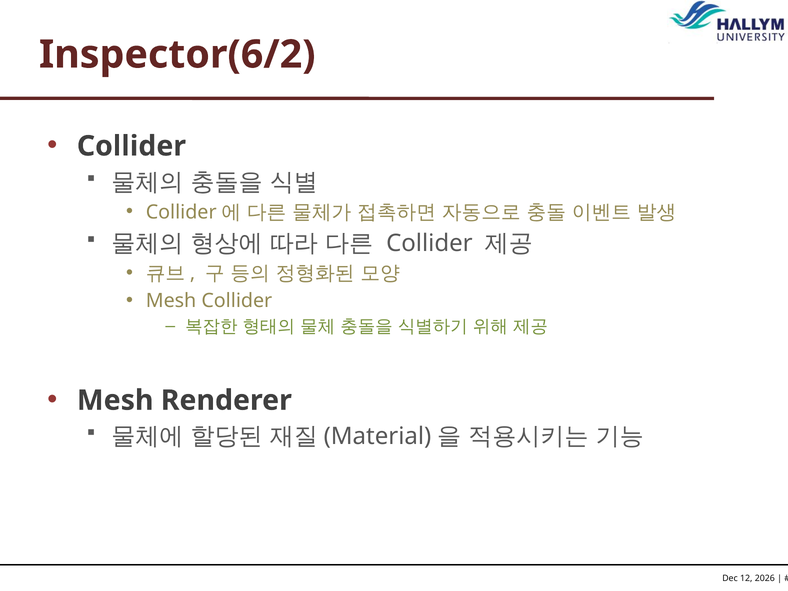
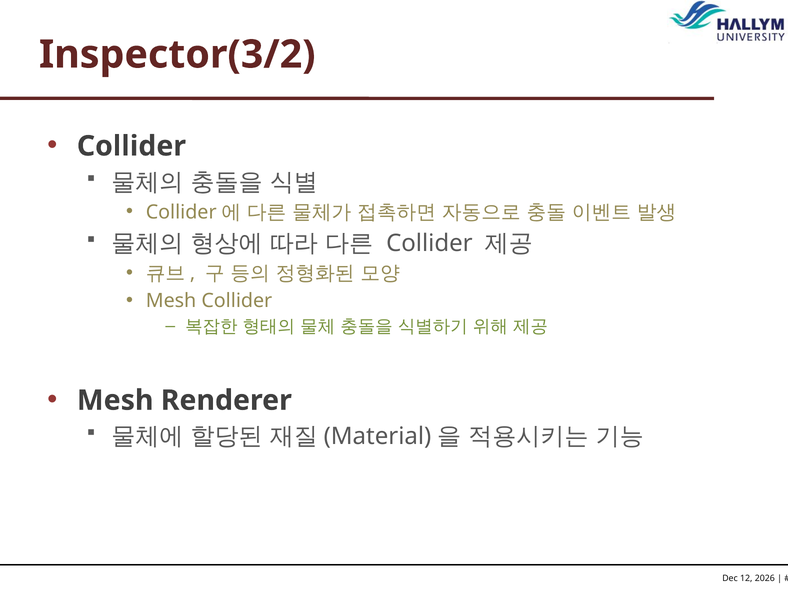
Inspector(6/2: Inspector(6/2 -> Inspector(3/2
